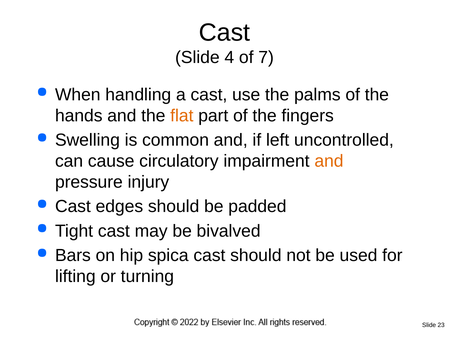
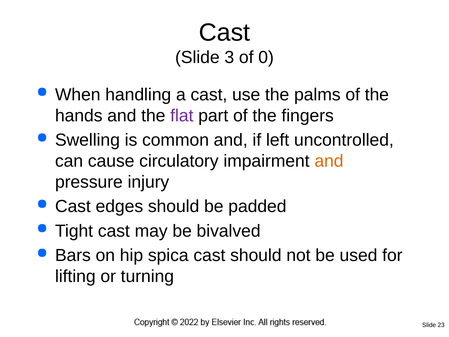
4: 4 -> 3
7: 7 -> 0
flat colour: orange -> purple
